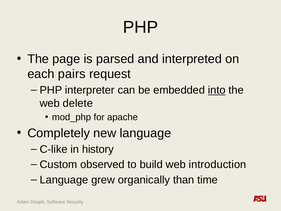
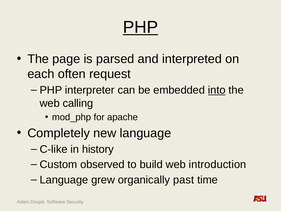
PHP at (140, 27) underline: none -> present
pairs: pairs -> often
delete: delete -> calling
than: than -> past
